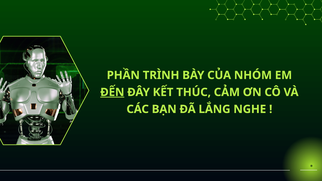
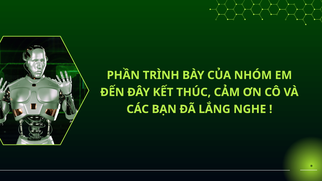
ĐẾN underline: present -> none
